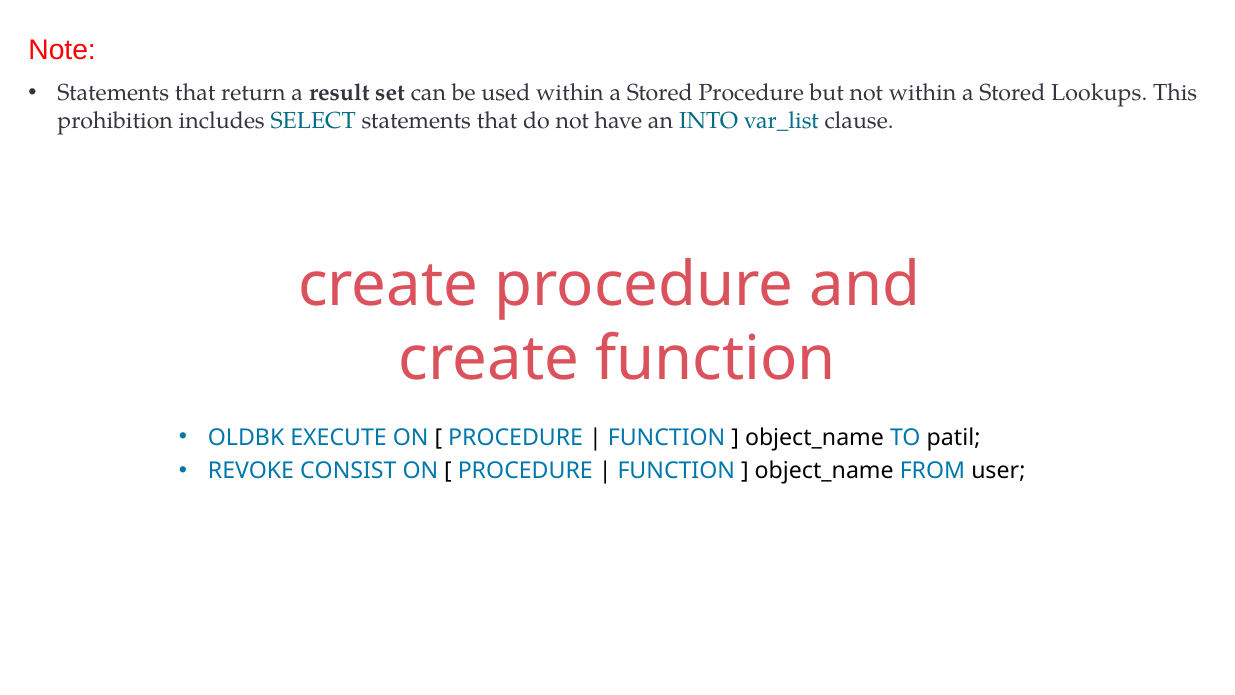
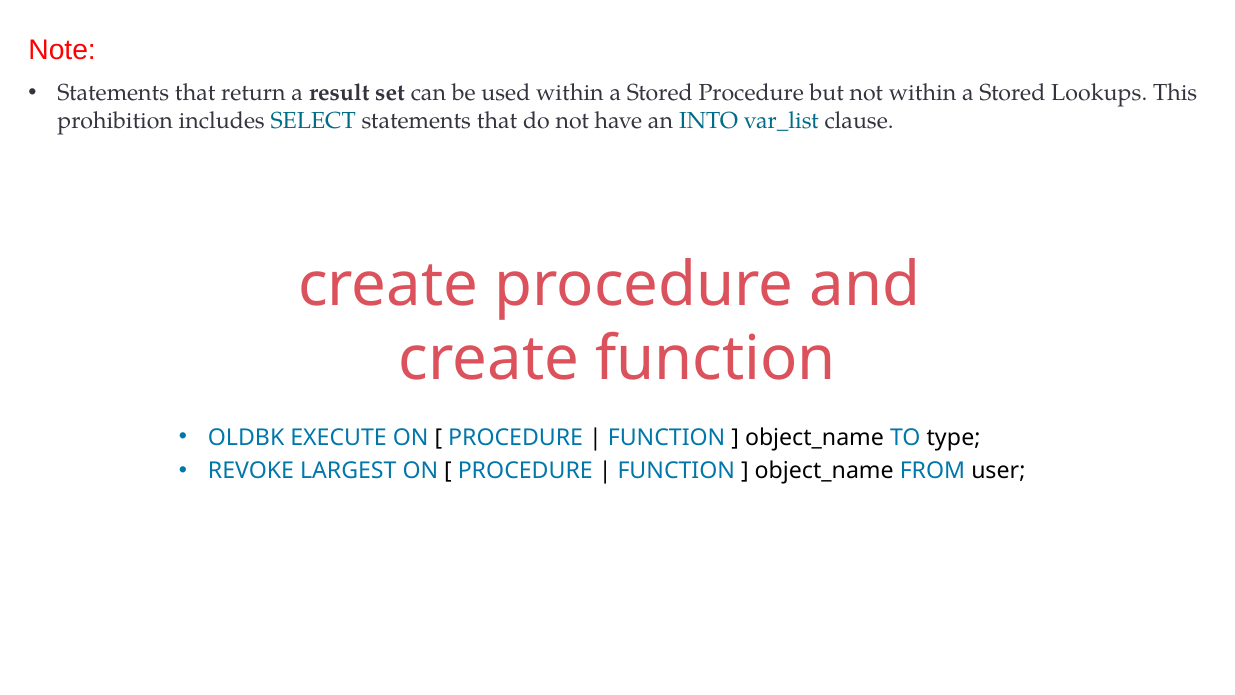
patil: patil -> type
CONSIST: CONSIST -> LARGEST
